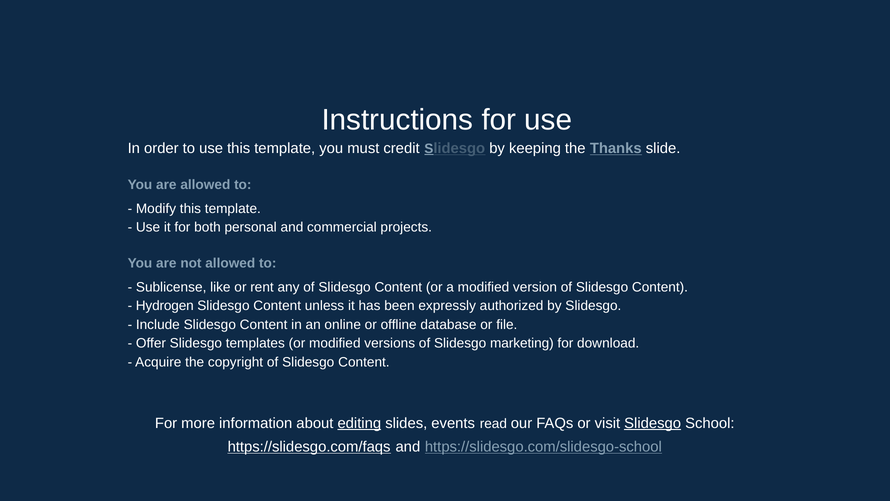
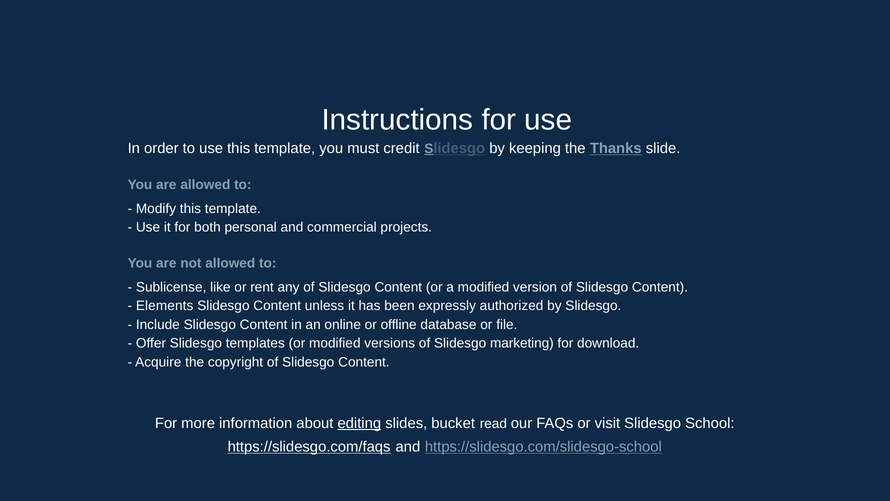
Hydrogen: Hydrogen -> Elements
events: events -> bucket
Slidesgo at (653, 423) underline: present -> none
